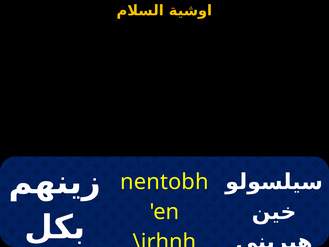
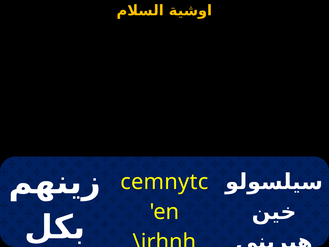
nentobh: nentobh -> cemnytc
